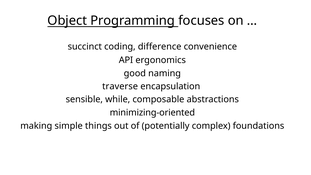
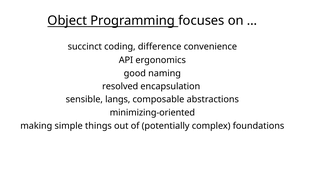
traverse: traverse -> resolved
while: while -> langs
